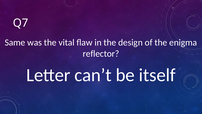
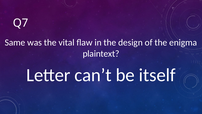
reflector: reflector -> plaintext
